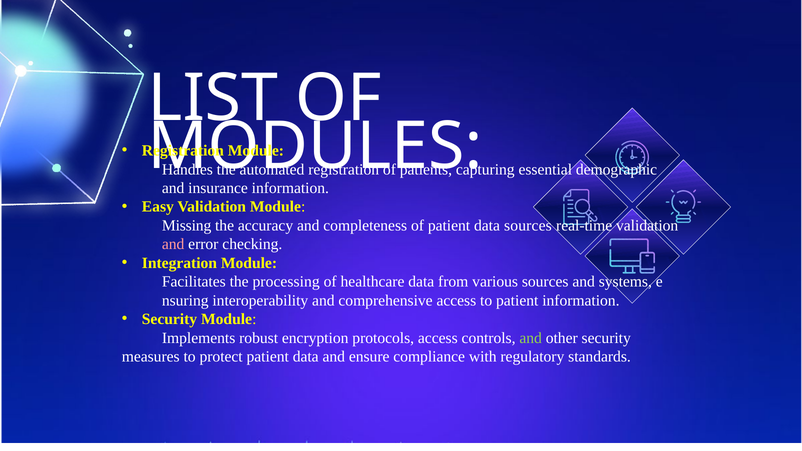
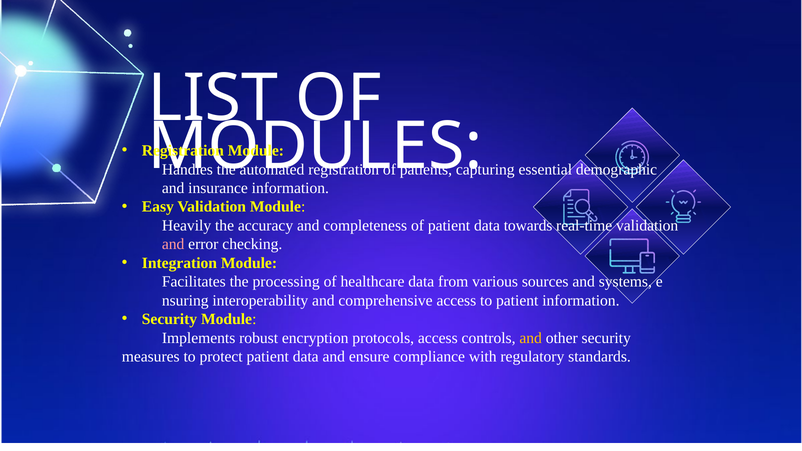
Missing: Missing -> Heavily
data sources: sources -> towards
and at (531, 338) colour: light green -> yellow
